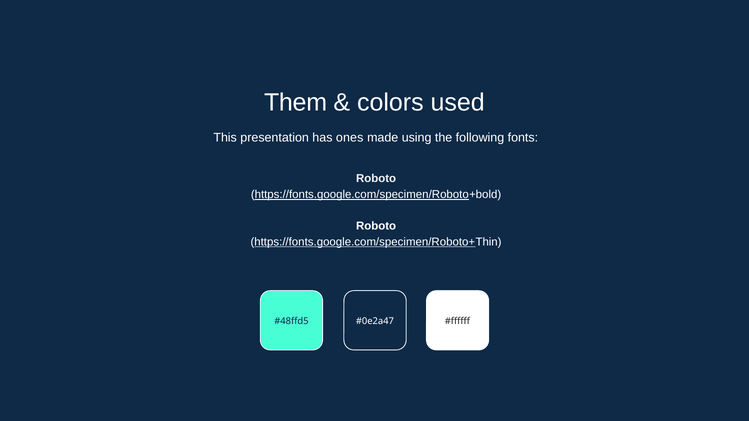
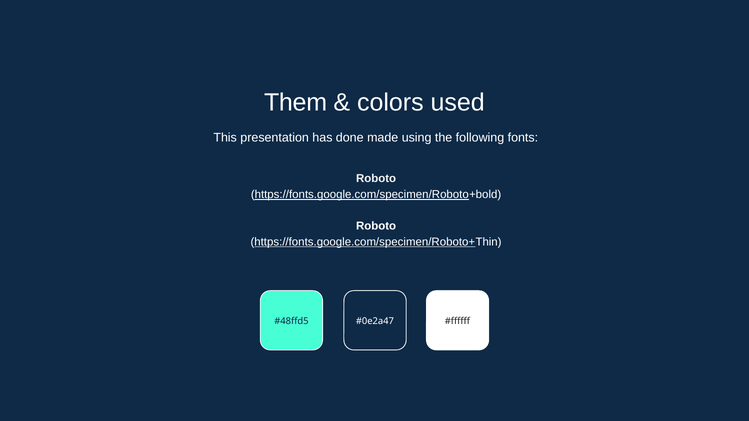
ones: ones -> done
